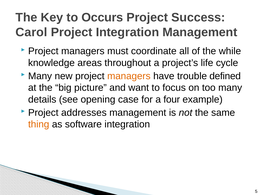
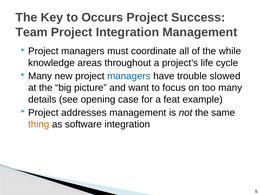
Carol: Carol -> Team
managers at (129, 76) colour: orange -> blue
defined: defined -> slowed
four: four -> feat
